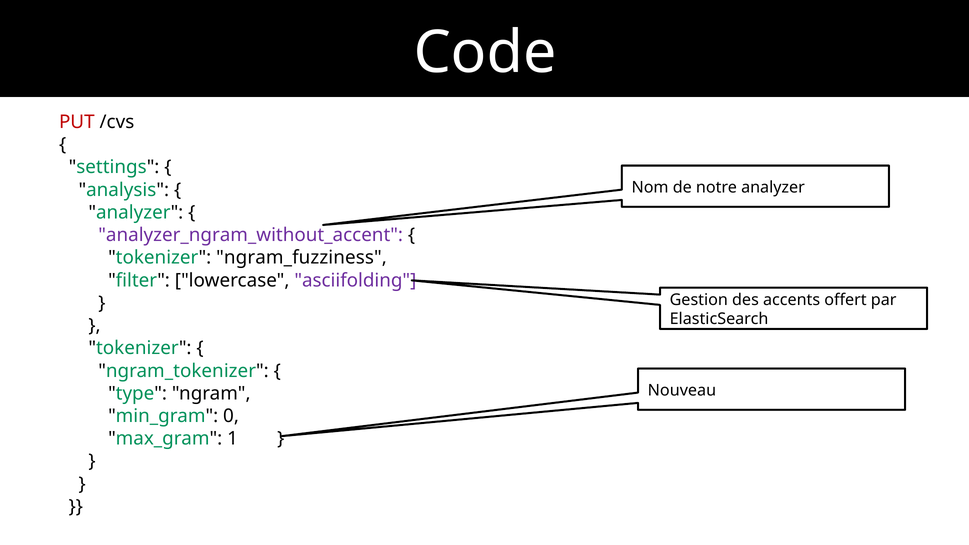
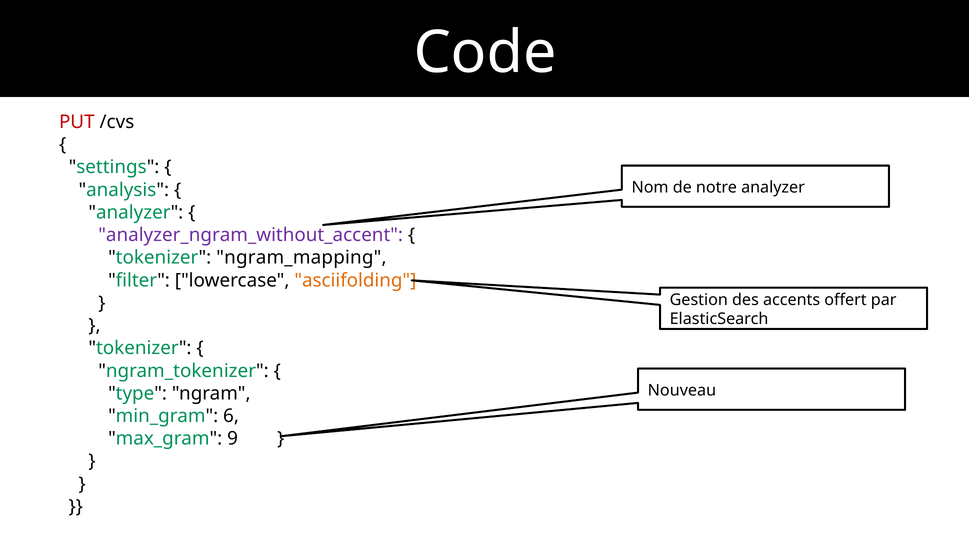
ngram_fuzziness: ngram_fuzziness -> ngram_mapping
asciifolding colour: purple -> orange
0: 0 -> 6
1: 1 -> 9
